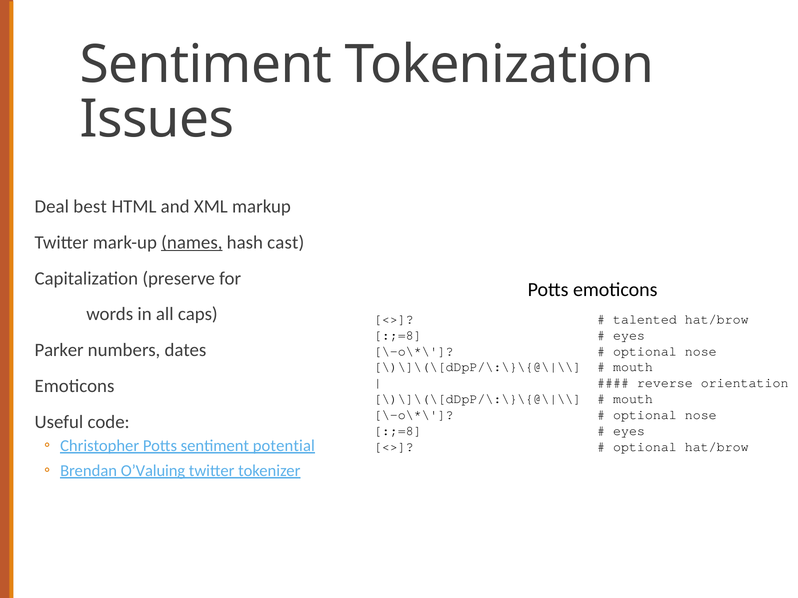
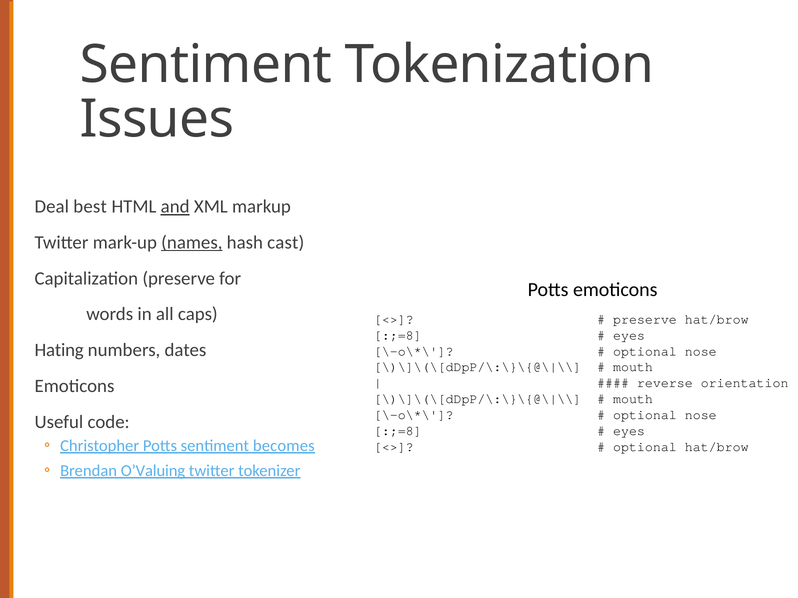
and underline: none -> present
talented at (645, 320): talented -> preserve
Parker: Parker -> Hating
potential: potential -> becomes
